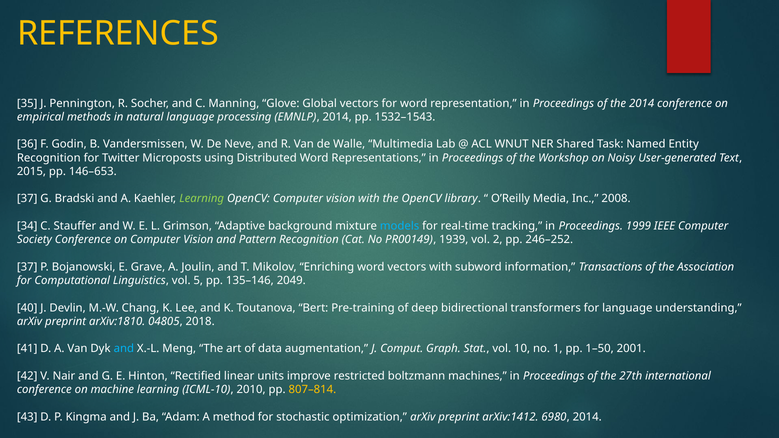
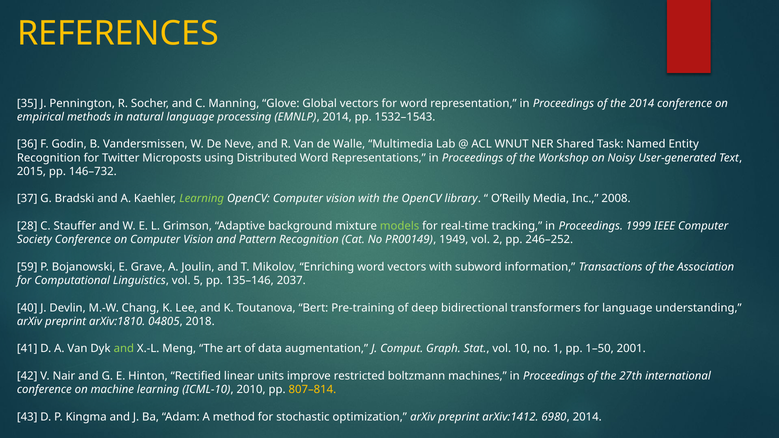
146–653: 146–653 -> 146–732
34: 34 -> 28
models colour: light blue -> light green
1939: 1939 -> 1949
37 at (27, 267): 37 -> 59
2049: 2049 -> 2037
and at (124, 349) colour: light blue -> light green
